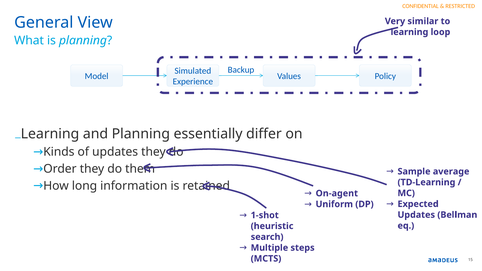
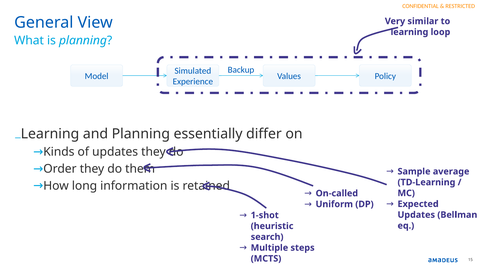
On-agent: On-agent -> On-called
